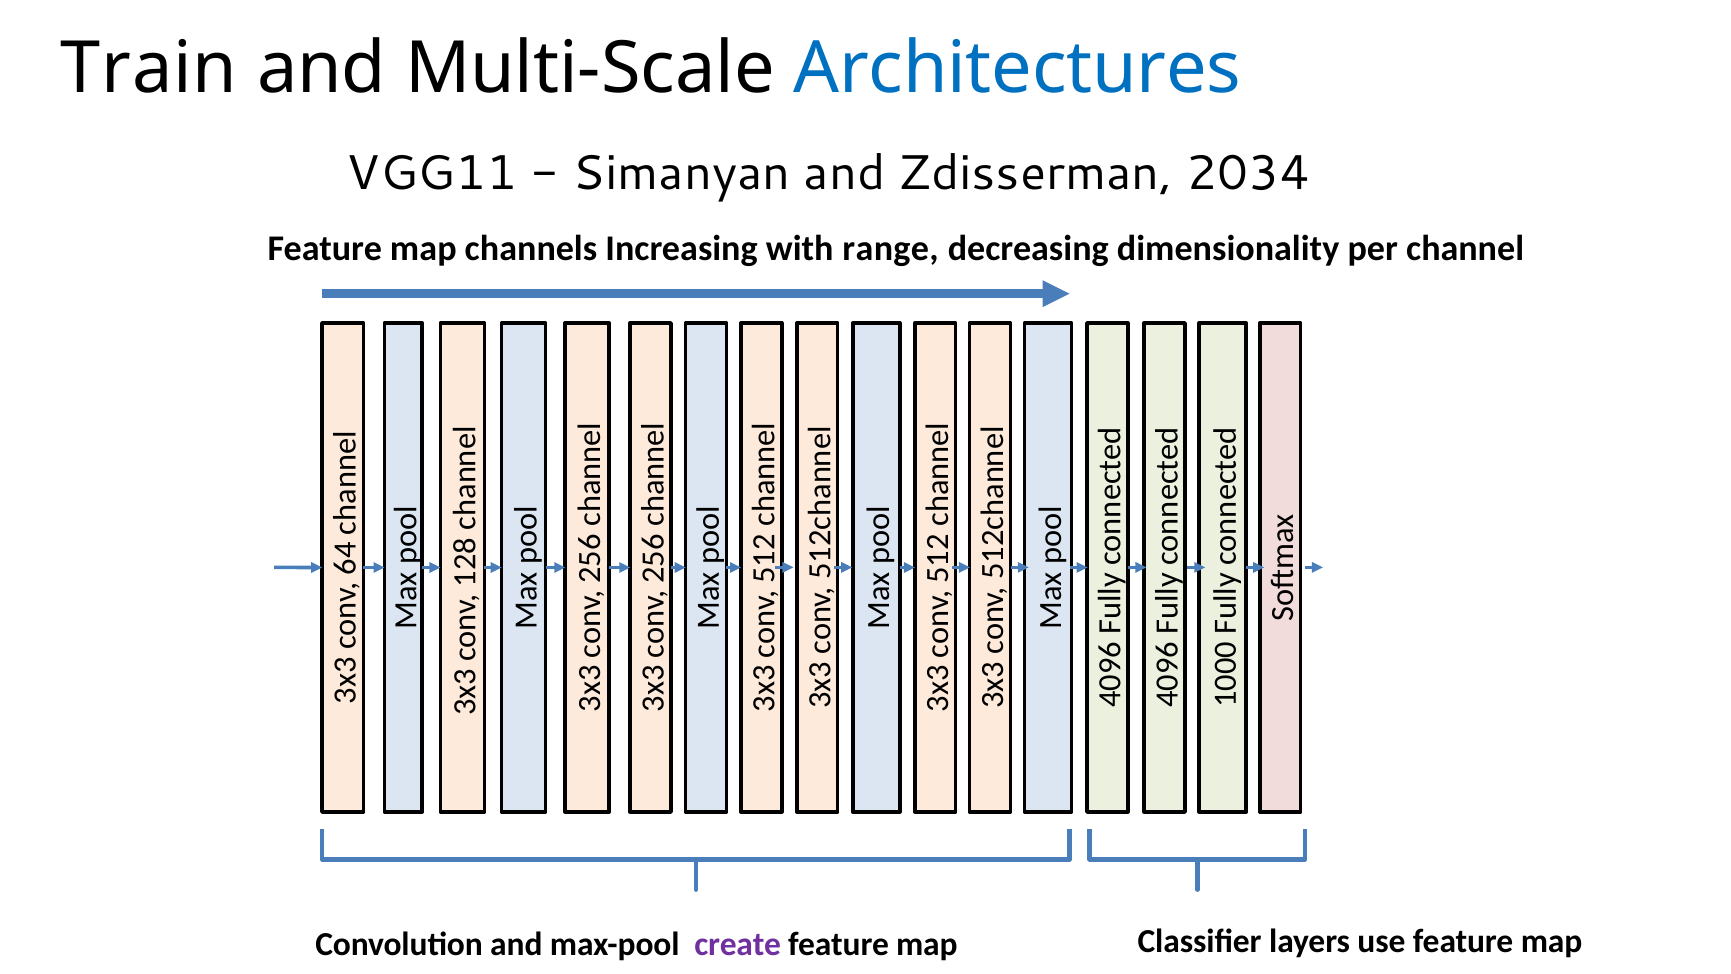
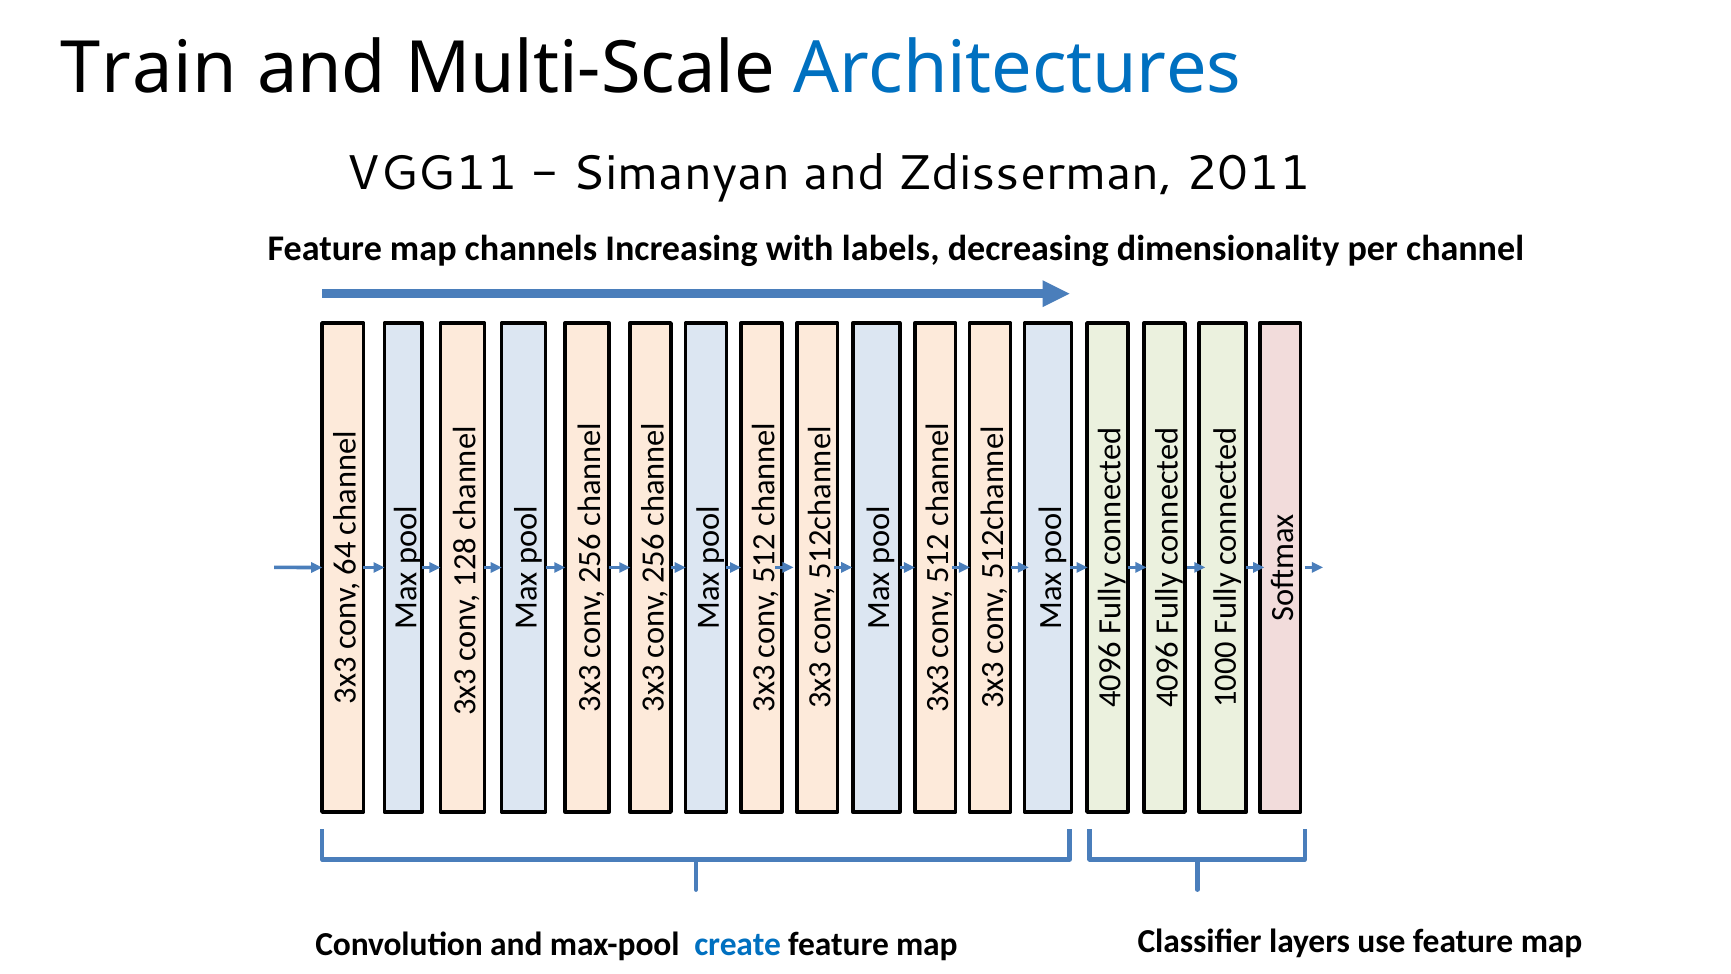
2034: 2034 -> 2011
range: range -> labels
create colour: purple -> blue
